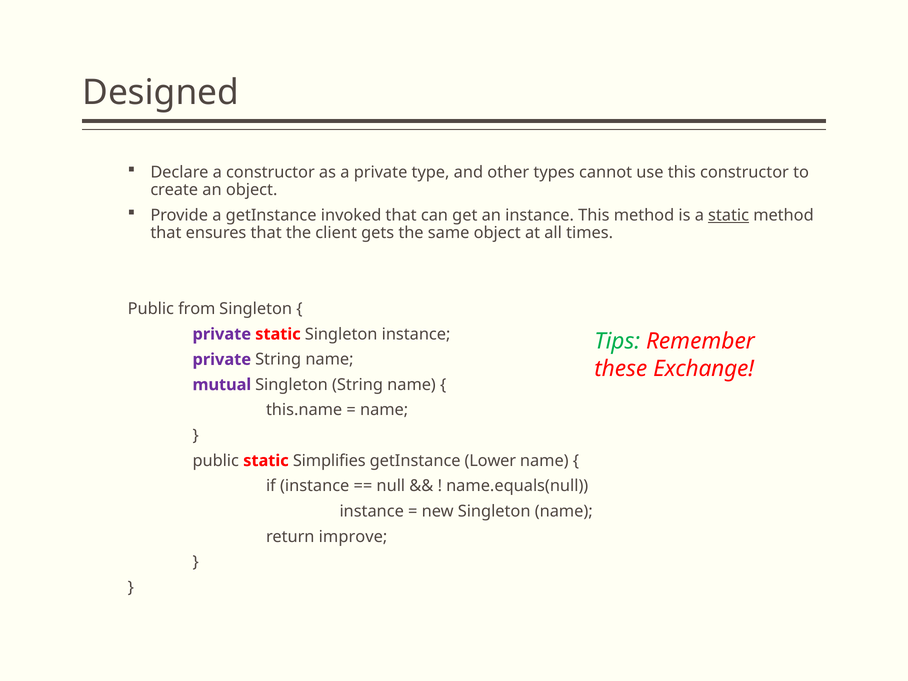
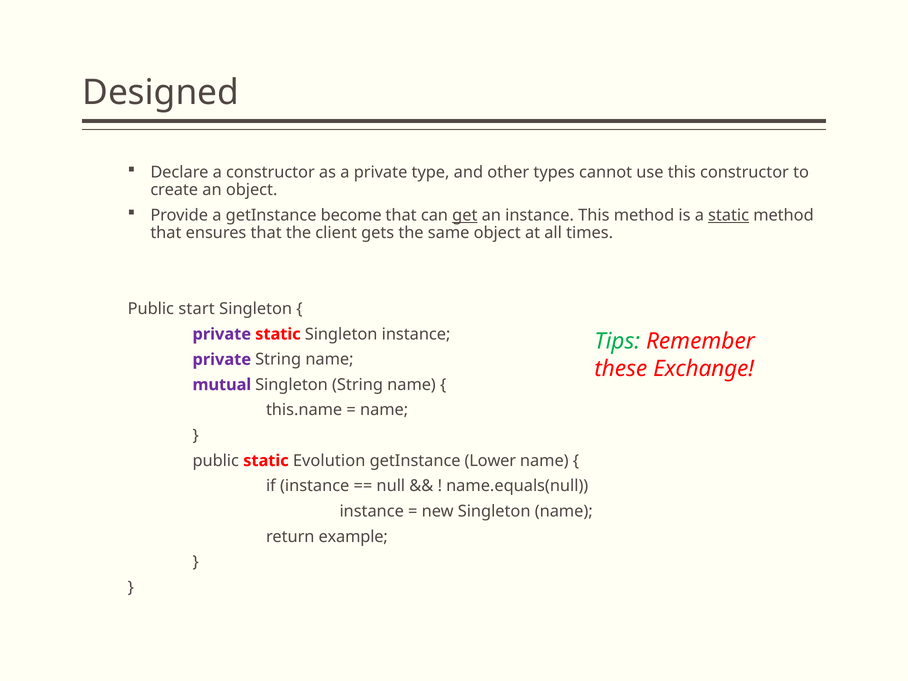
invoked: invoked -> become
get underline: none -> present
from: from -> start
Simplifies: Simplifies -> Evolution
improve: improve -> example
